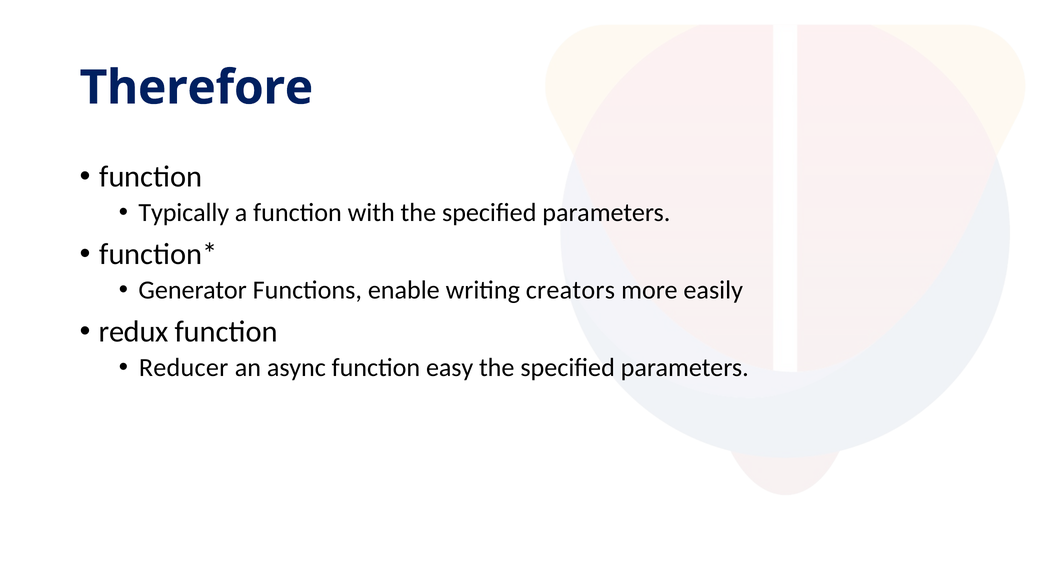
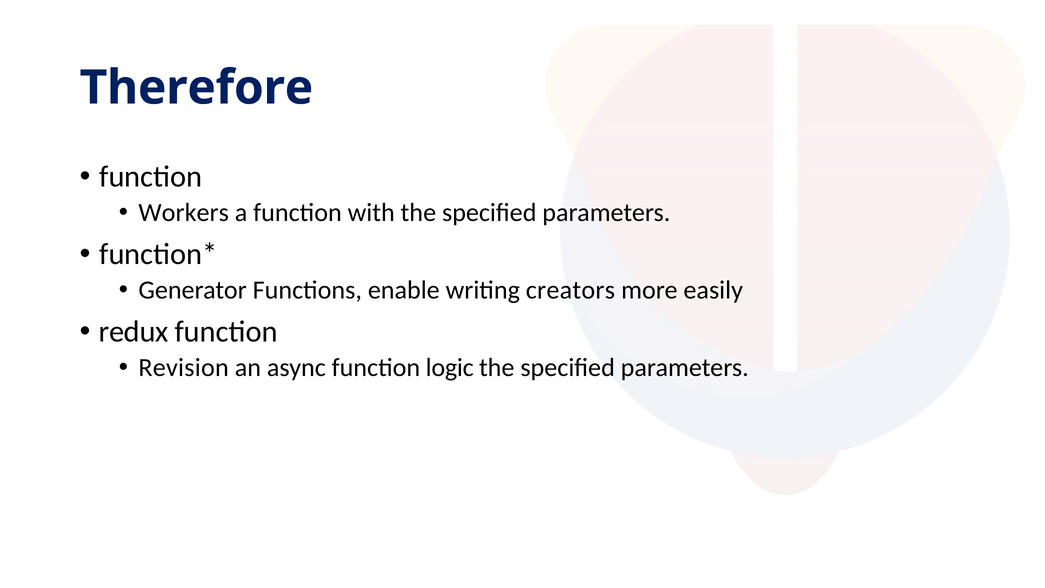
Typically: Typically -> Workers
Reducer: Reducer -> Revision
easy: easy -> logic
